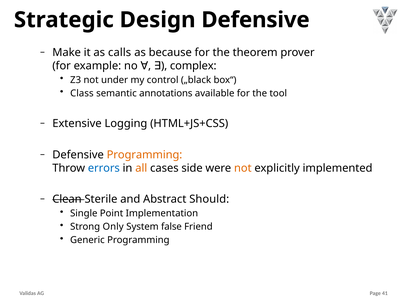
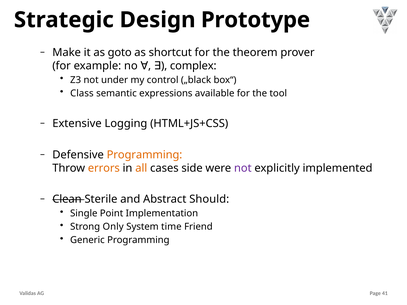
Design Defensive: Defensive -> Prototype
calls: calls -> goto
because: because -> shortcut
annotations: annotations -> expressions
errors colour: blue -> orange
not at (243, 168) colour: orange -> purple
false: false -> time
